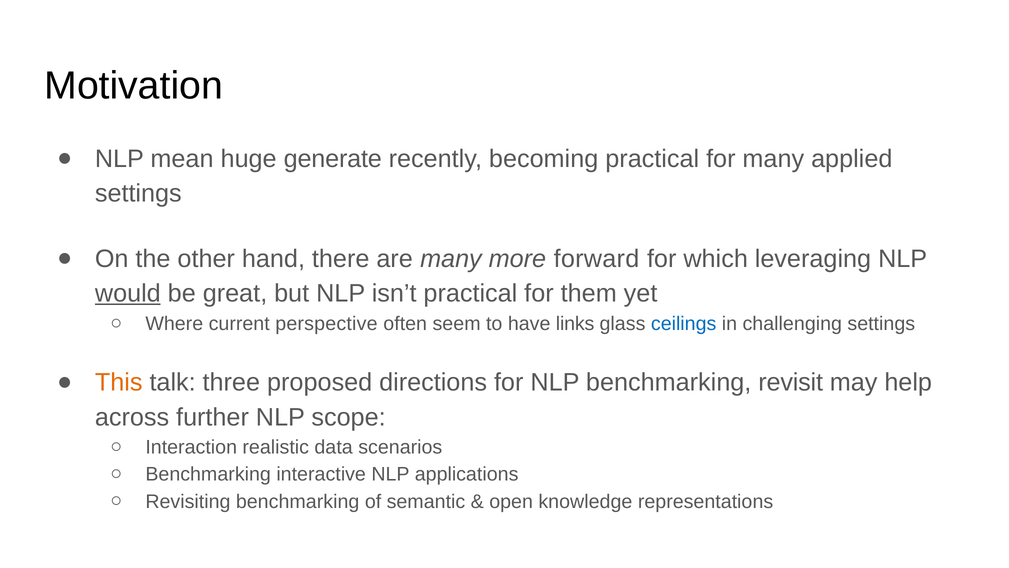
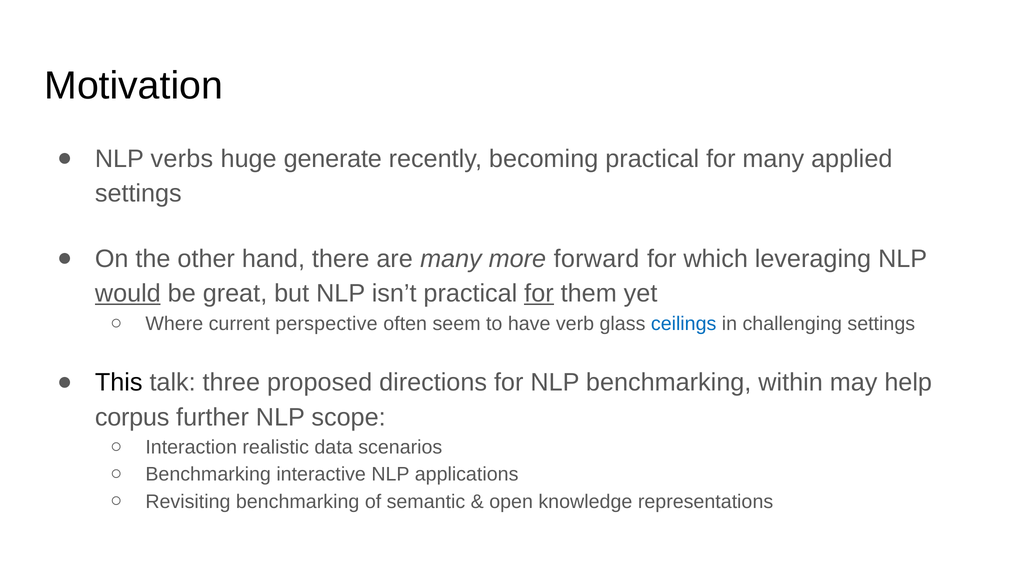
mean: mean -> verbs
for at (539, 293) underline: none -> present
links: links -> verb
This colour: orange -> black
revisit: revisit -> within
across: across -> corpus
